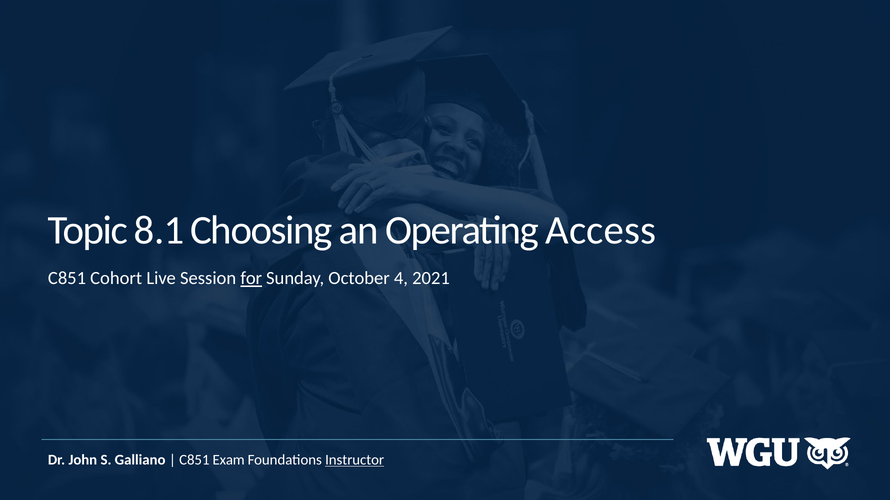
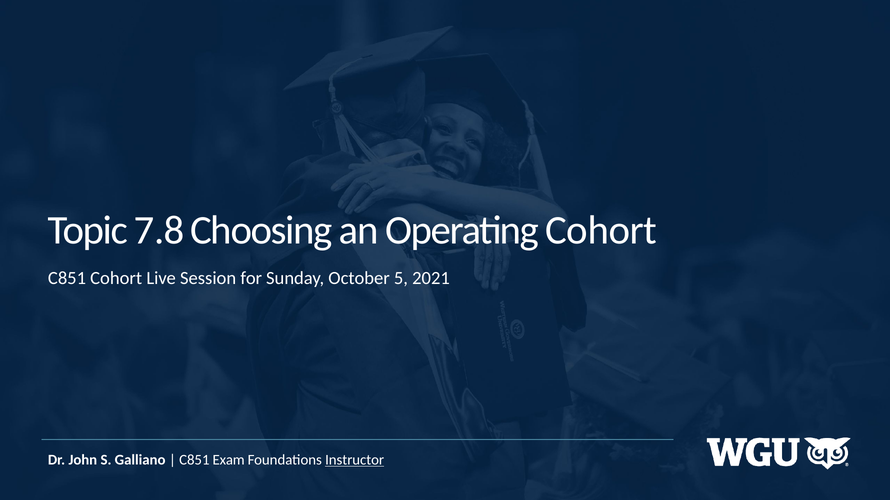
8.1: 8.1 -> 7.8
Operating Access: Access -> Cohort
for underline: present -> none
4: 4 -> 5
